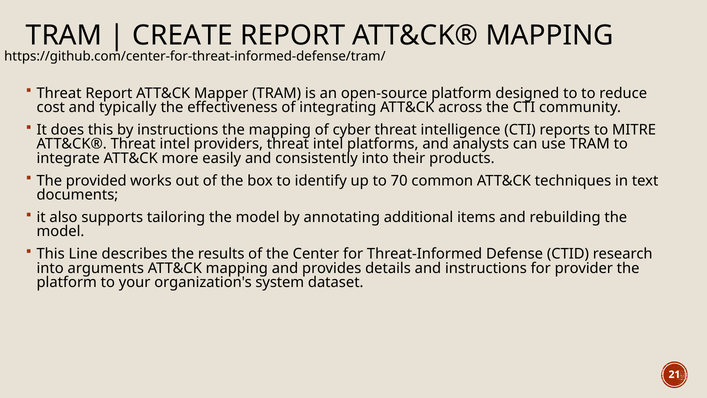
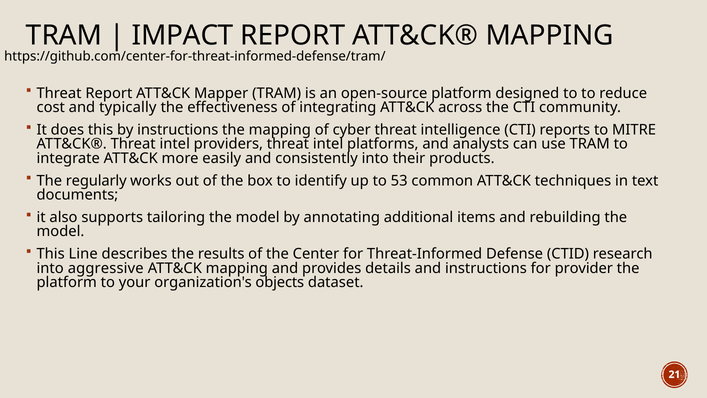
CREATE: CREATE -> IMPACT
provided: provided -> regularly
70: 70 -> 53
arguments: arguments -> aggressive
system: system -> objects
